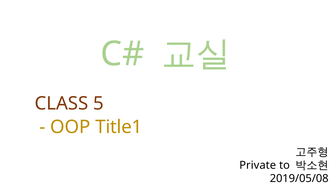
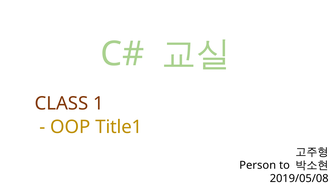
5: 5 -> 1
Private: Private -> Person
